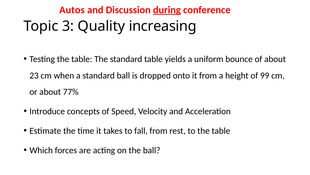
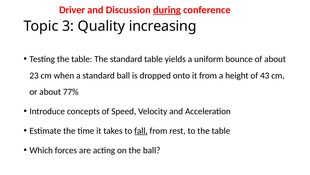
Autos: Autos -> Driver
99: 99 -> 43
fall underline: none -> present
